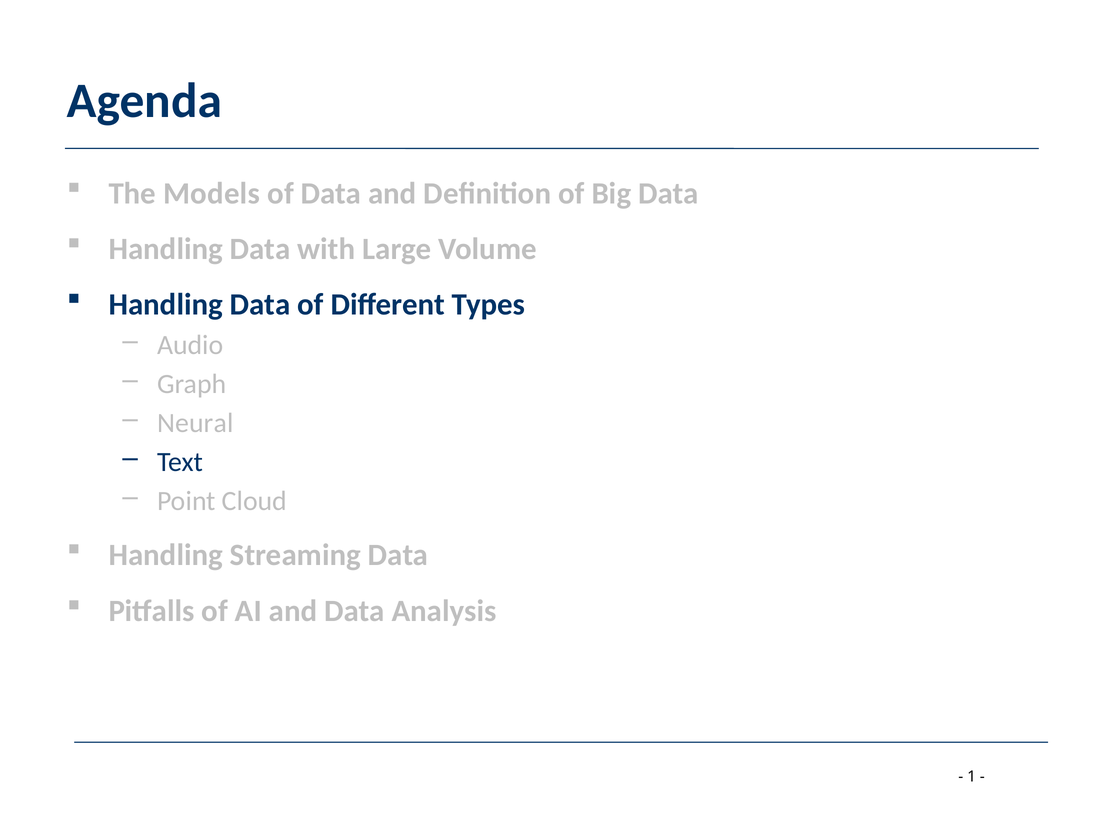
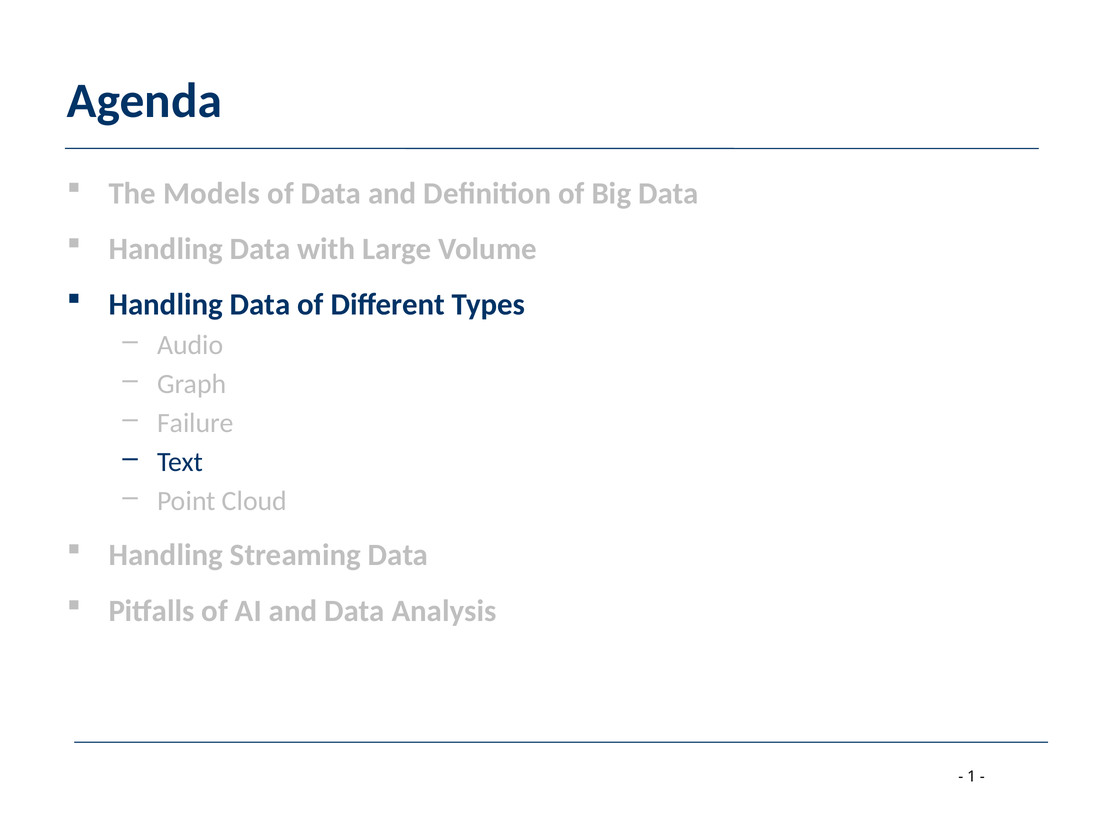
Neural: Neural -> Failure
